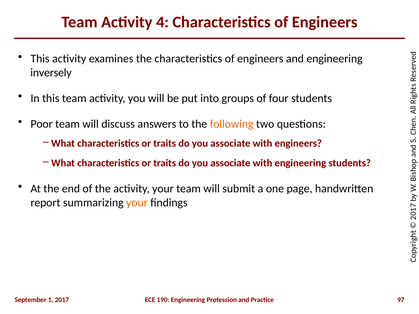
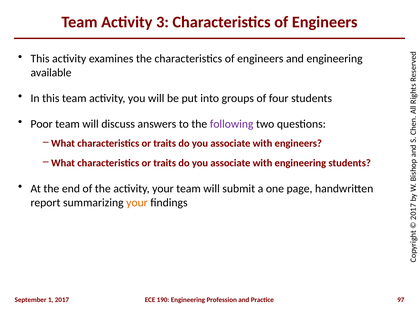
4: 4 -> 3
inversely: inversely -> available
following colour: orange -> purple
